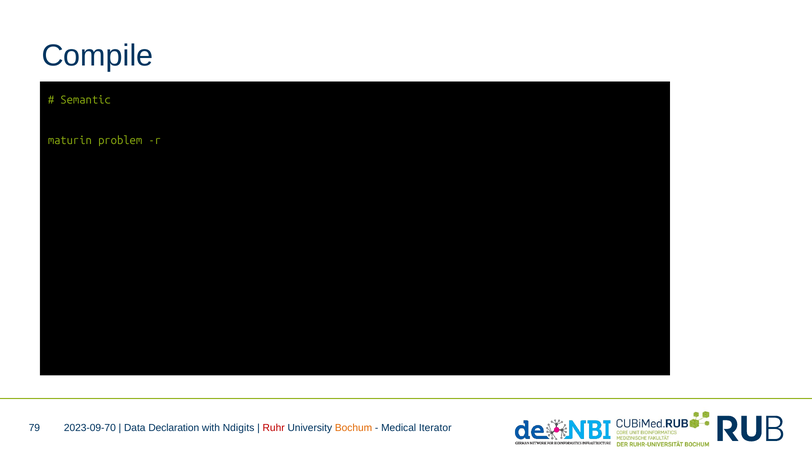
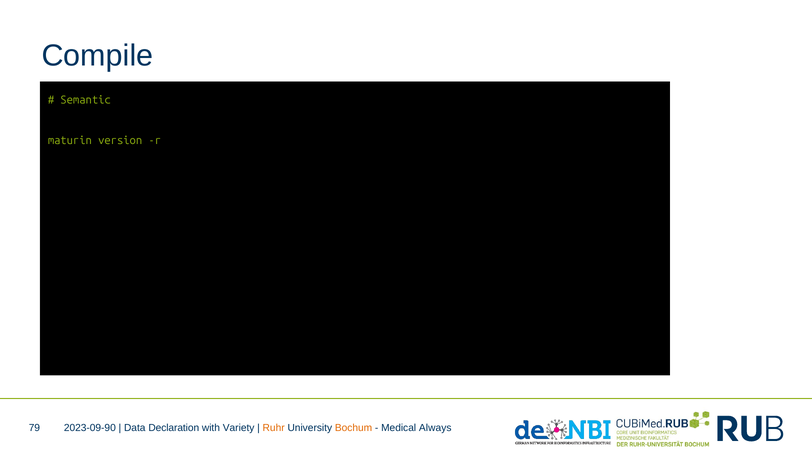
problem: problem -> version
2023-09-70: 2023-09-70 -> 2023-09-90
Ndigits: Ndigits -> Variety
Ruhr colour: red -> orange
Iterator: Iterator -> Always
